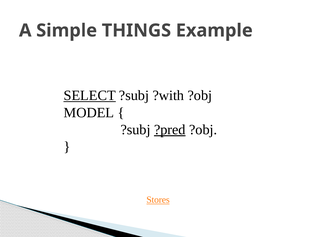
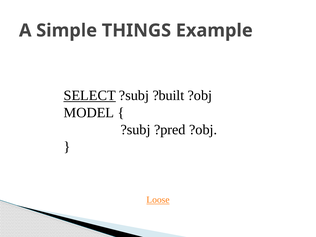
?with: ?with -> ?built
?pred underline: present -> none
Stores: Stores -> Loose
